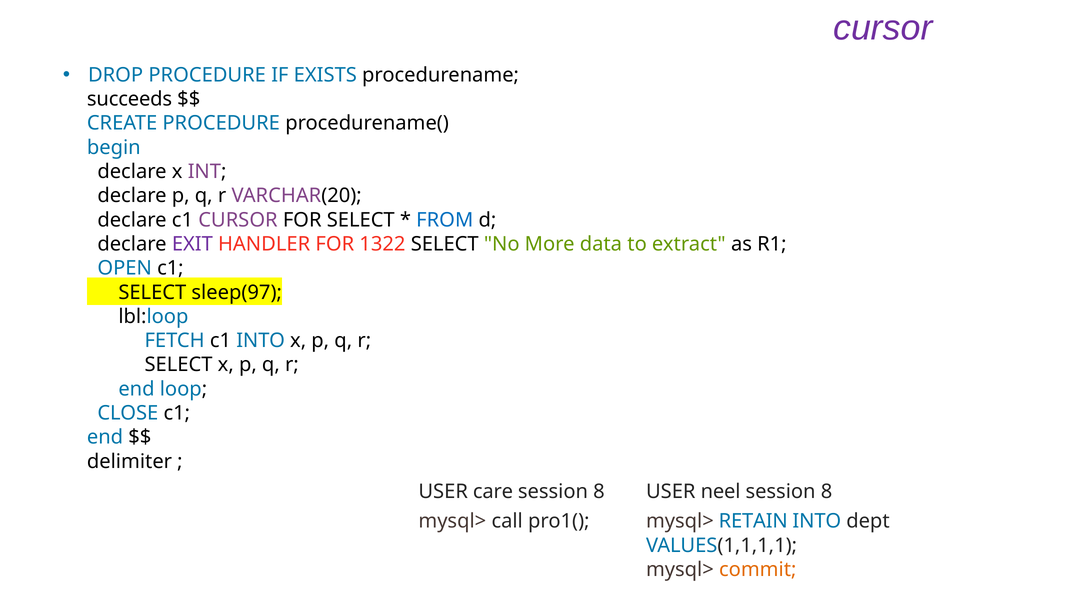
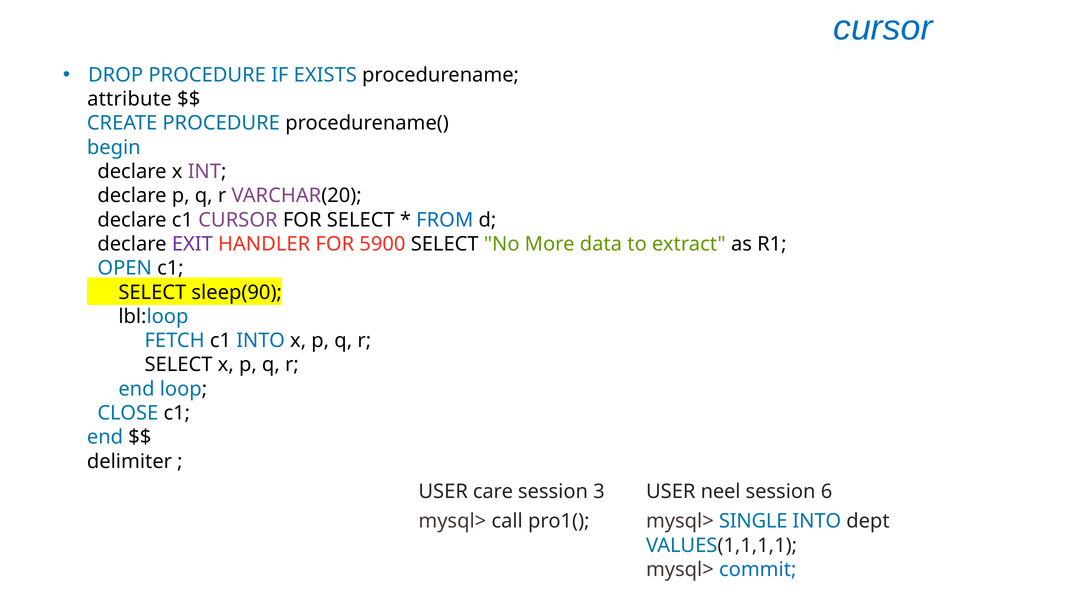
cursor at (883, 28) colour: purple -> blue
succeeds: succeeds -> attribute
1322: 1322 -> 5900
sleep(97: sleep(97 -> sleep(90
8 at (599, 492): 8 -> 3
8 at (827, 492): 8 -> 6
RETAIN: RETAIN -> SINGLE
commit colour: orange -> blue
